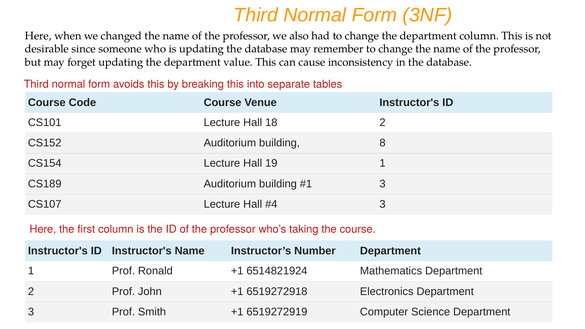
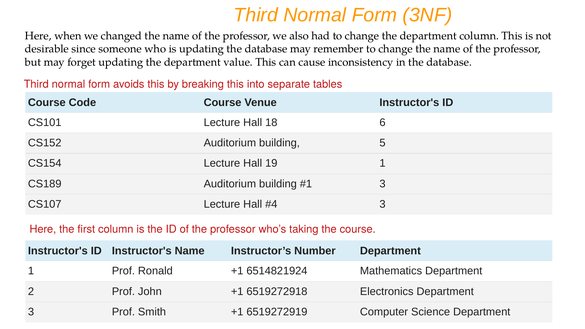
18 2: 2 -> 6
8: 8 -> 5
